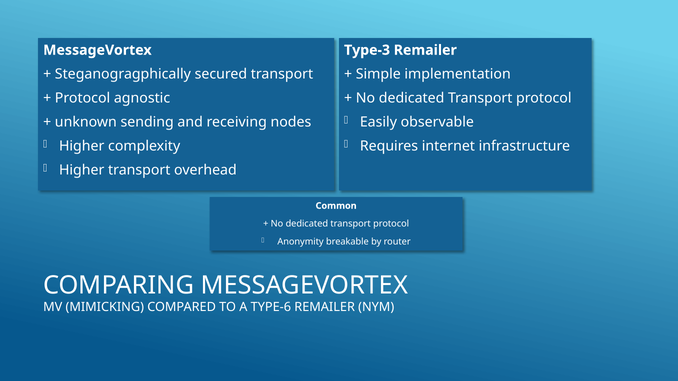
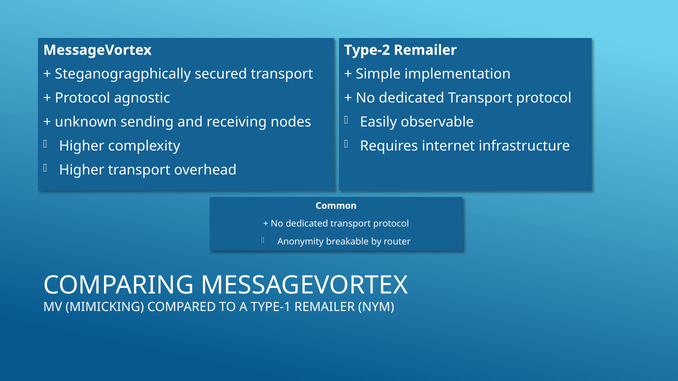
Type-3: Type-3 -> Type-2
TYPE-6: TYPE-6 -> TYPE-1
